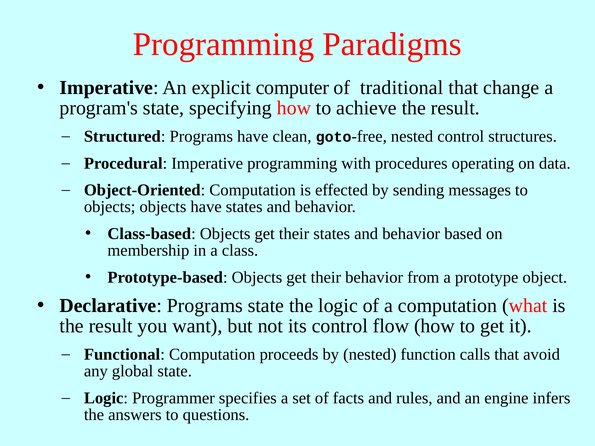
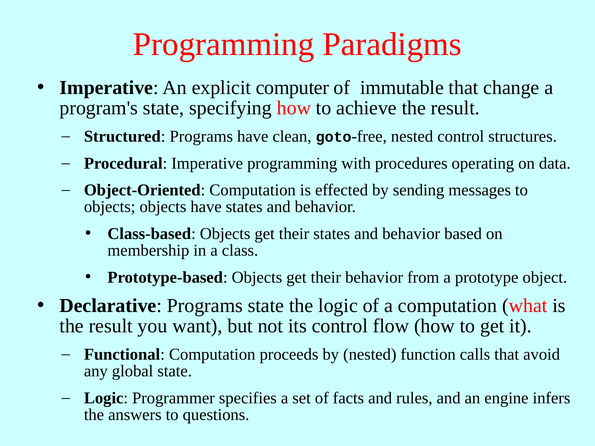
traditional: traditional -> immutable
